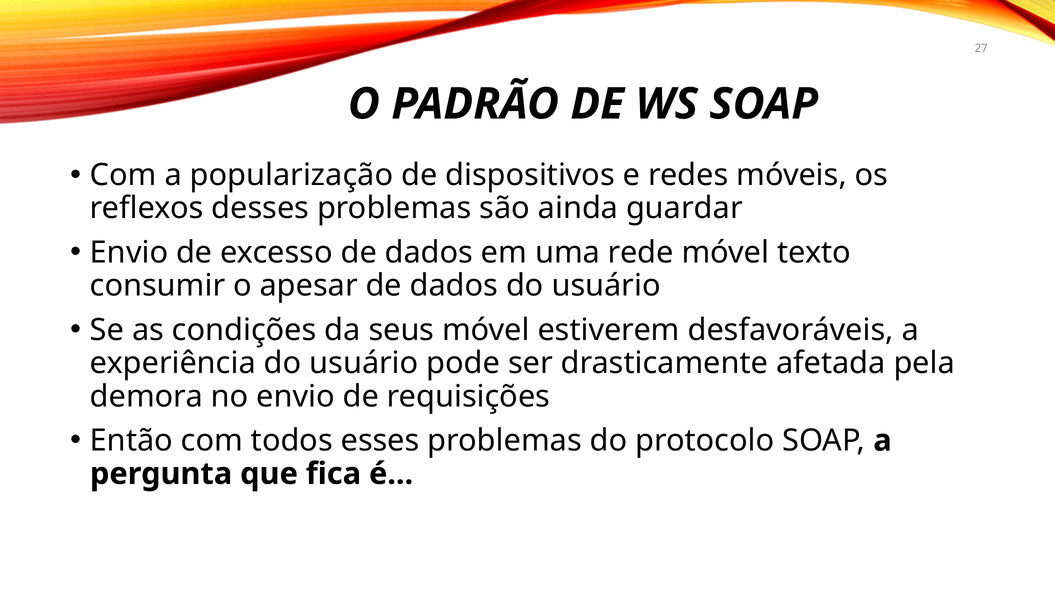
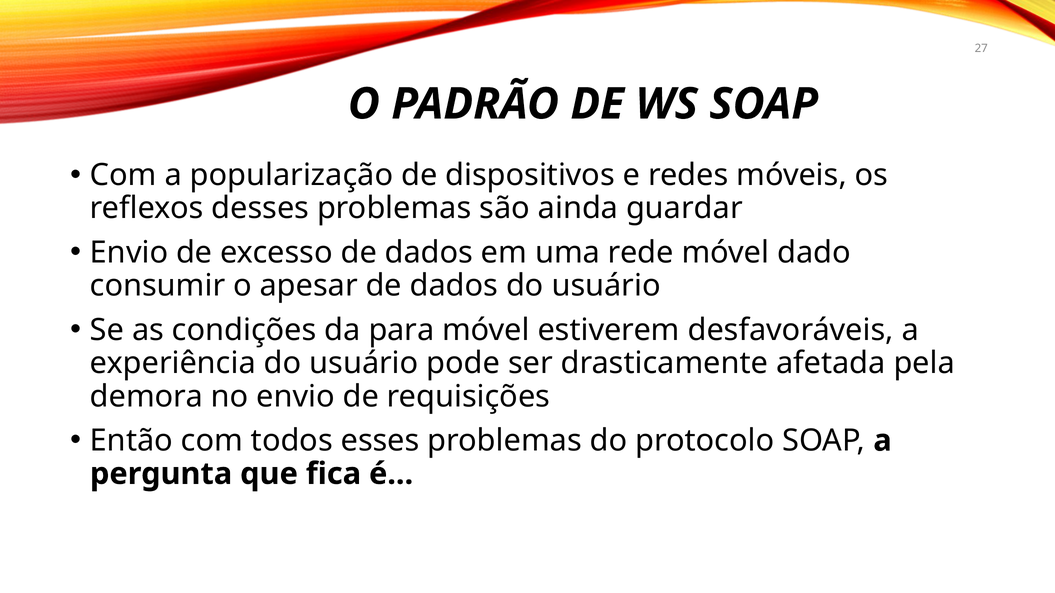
texto: texto -> dado
seus: seus -> para
